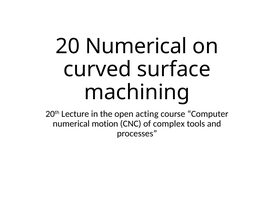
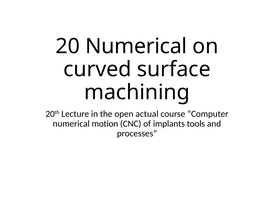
acting: acting -> actual
complex: complex -> implants
